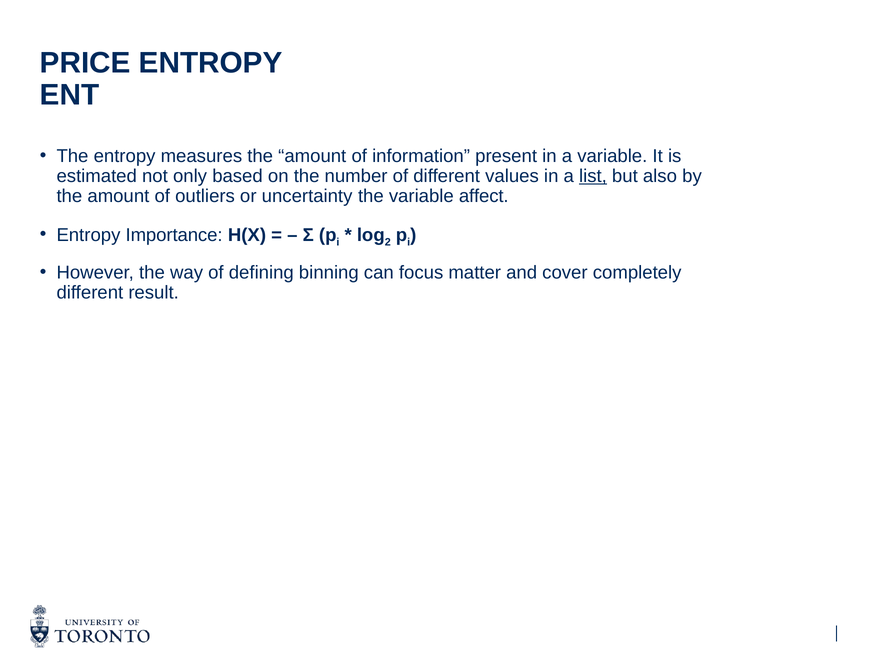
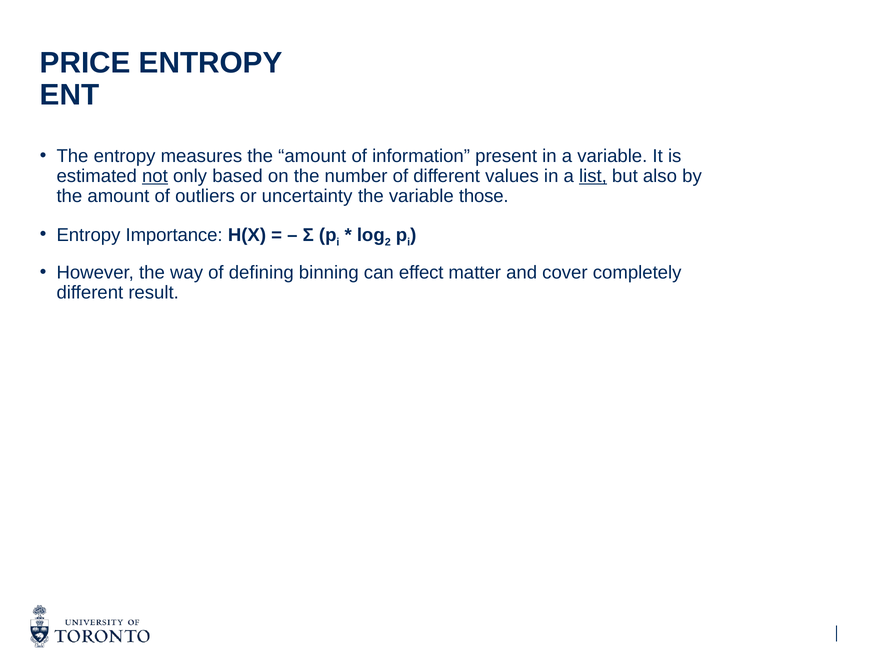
not underline: none -> present
affect: affect -> those
focus: focus -> effect
